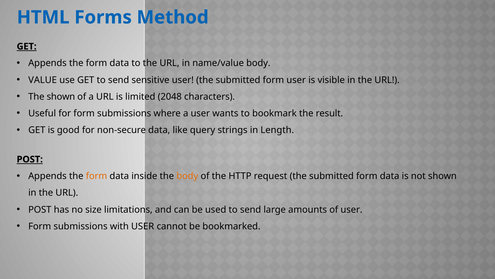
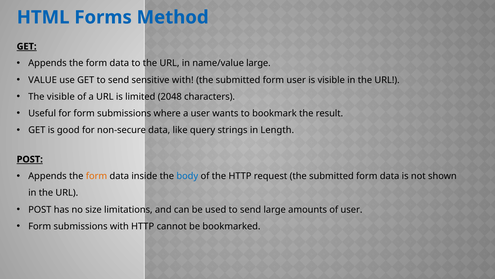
name/value body: body -> large
sensitive user: user -> with
The shown: shown -> visible
body at (187, 176) colour: orange -> blue
with USER: USER -> HTTP
